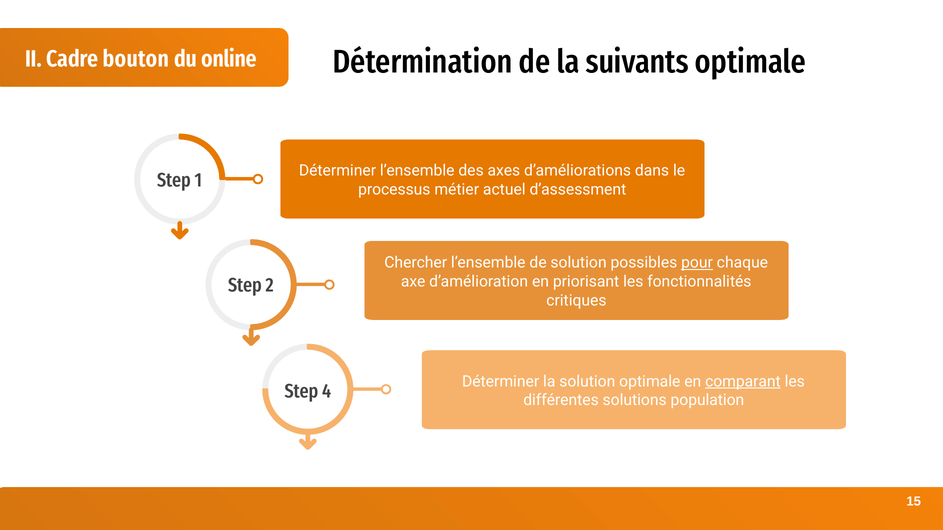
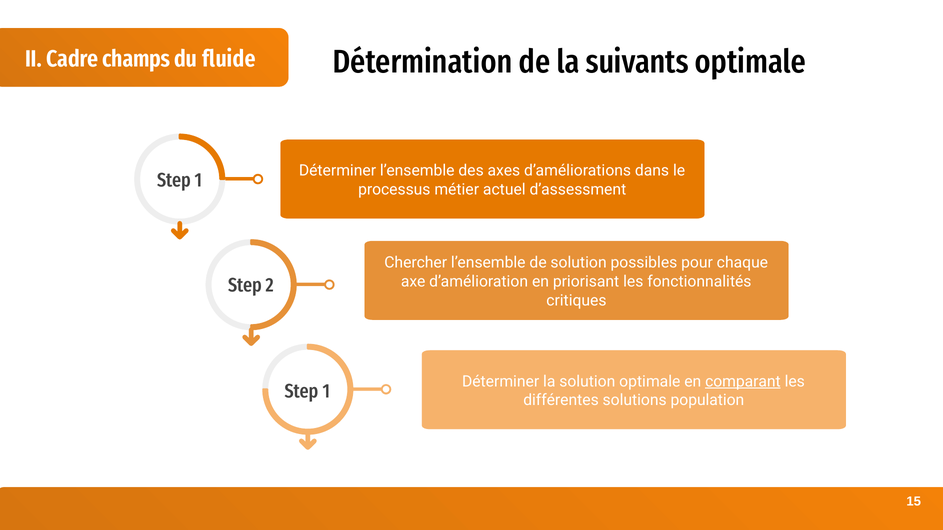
bouton: bouton -> champs
online: online -> fluide
pour underline: present -> none
4 at (327, 391): 4 -> 1
